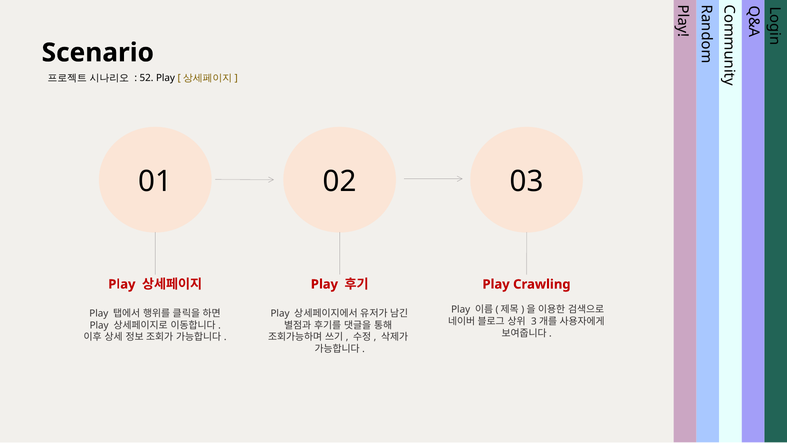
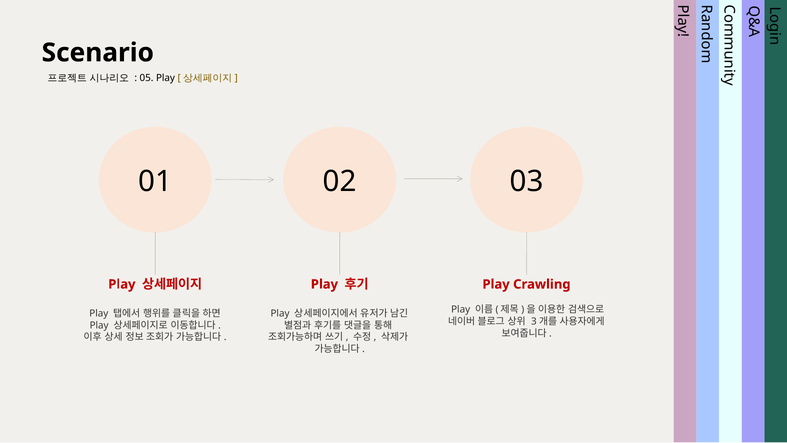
52: 52 -> 05
